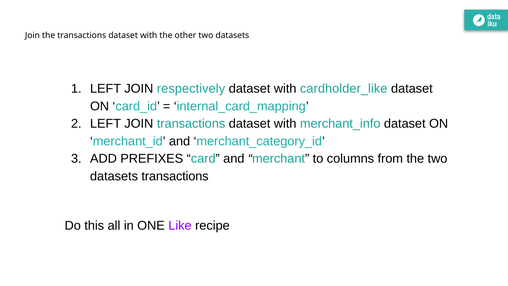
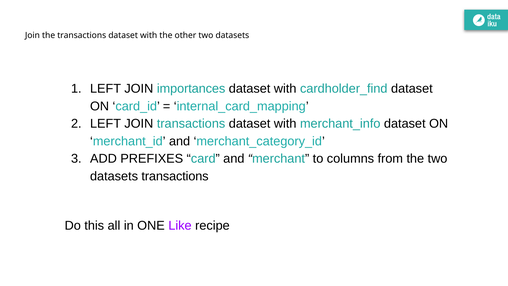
respectively: respectively -> importances
cardholder_like: cardholder_like -> cardholder_find
